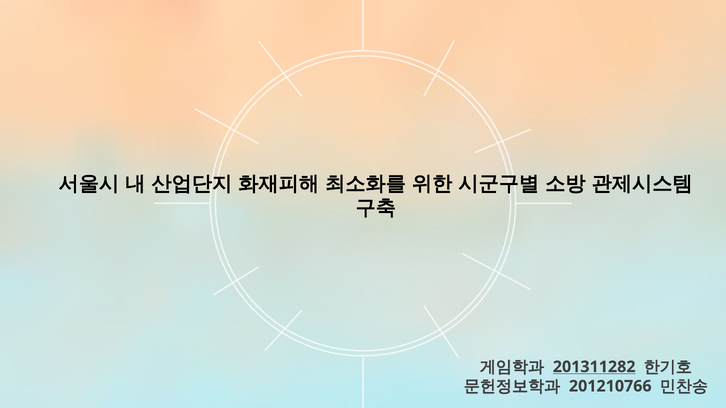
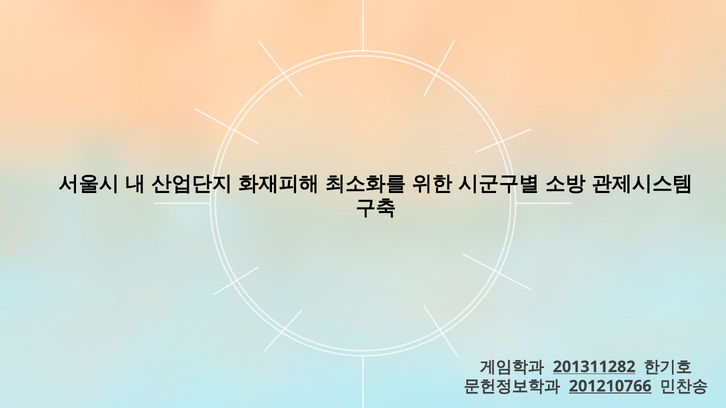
201210766 underline: none -> present
